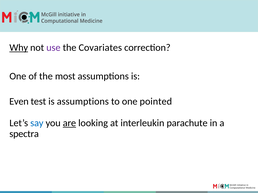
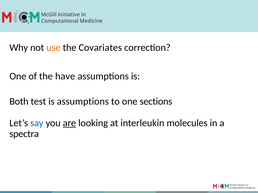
Why underline: present -> none
use colour: purple -> orange
most: most -> have
Even: Even -> Both
pointed: pointed -> sections
parachute: parachute -> molecules
